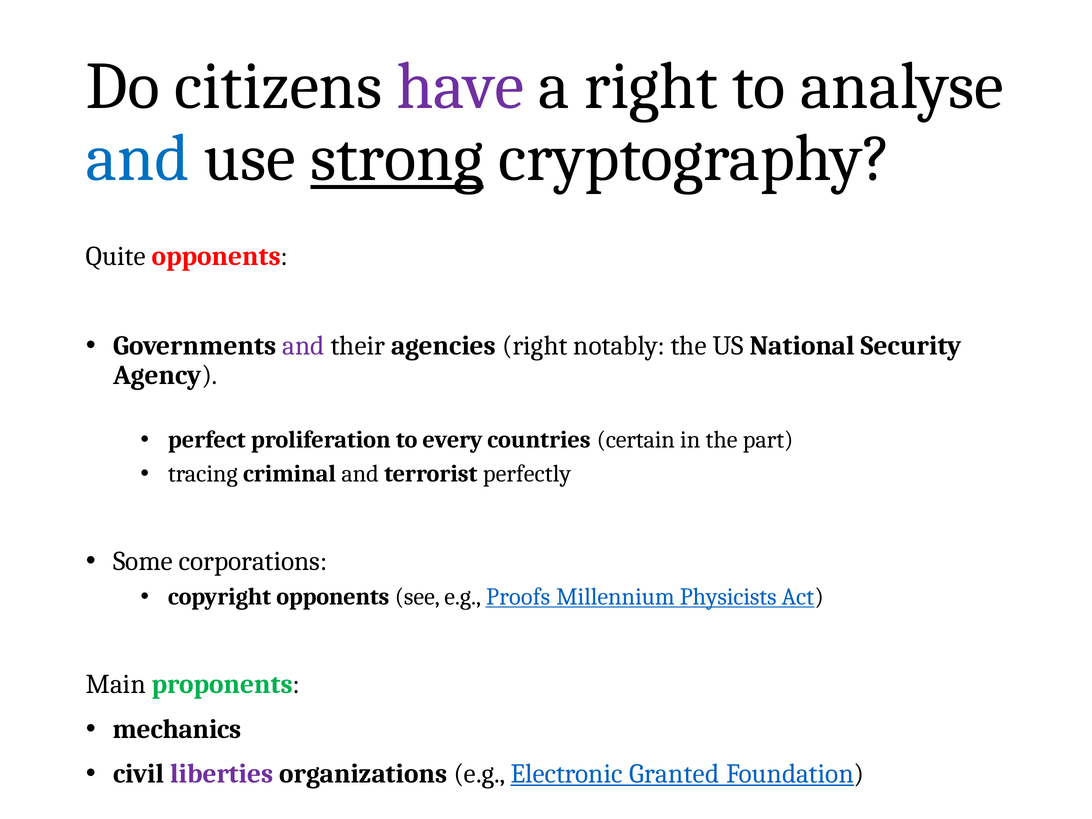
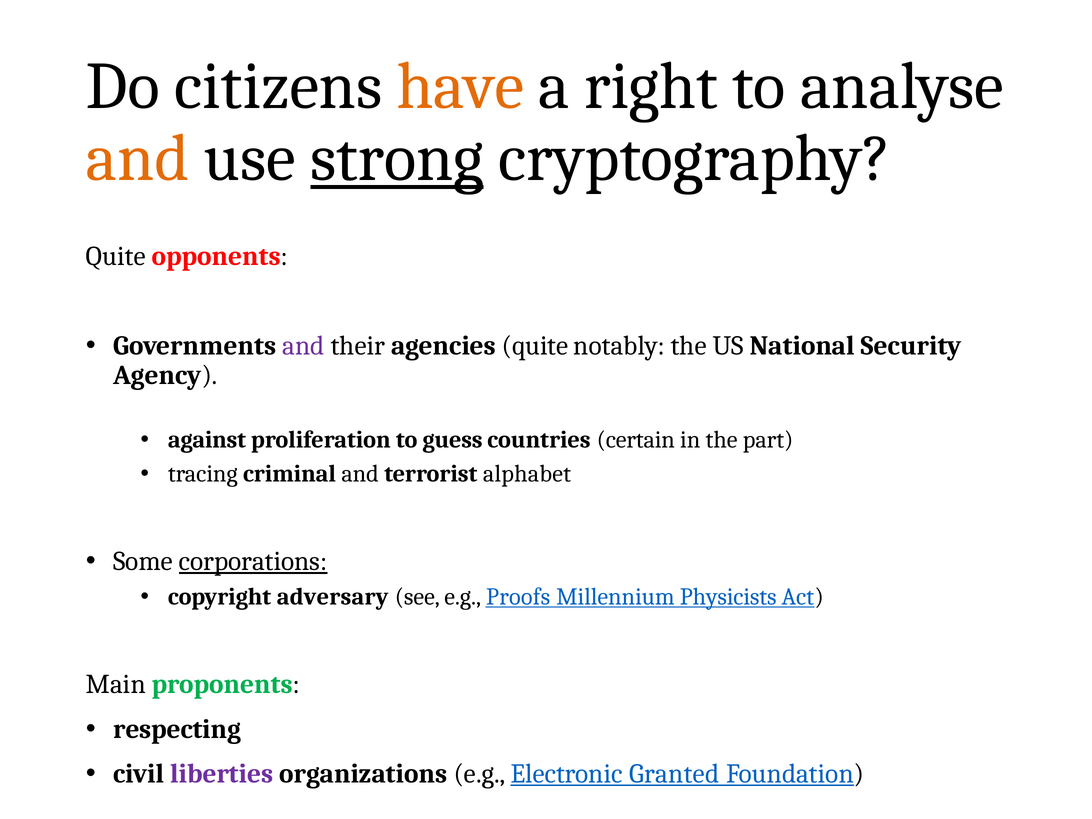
have colour: purple -> orange
and at (138, 158) colour: blue -> orange
agencies right: right -> quite
perfect: perfect -> against
every: every -> guess
perfectly: perfectly -> alphabet
corporations underline: none -> present
copyright opponents: opponents -> adversary
mechanics: mechanics -> respecting
